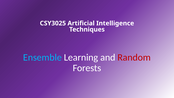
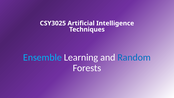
Random colour: red -> blue
